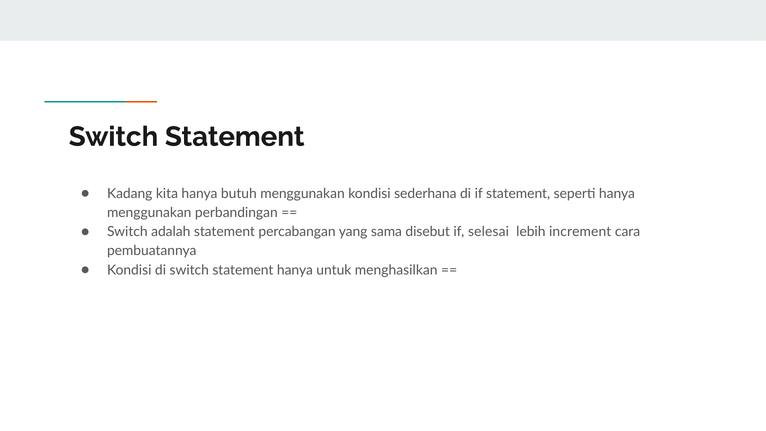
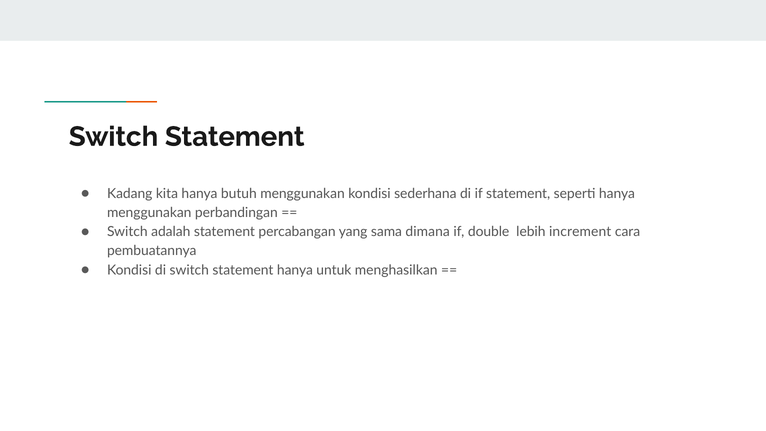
disebut: disebut -> dimana
selesai: selesai -> double
